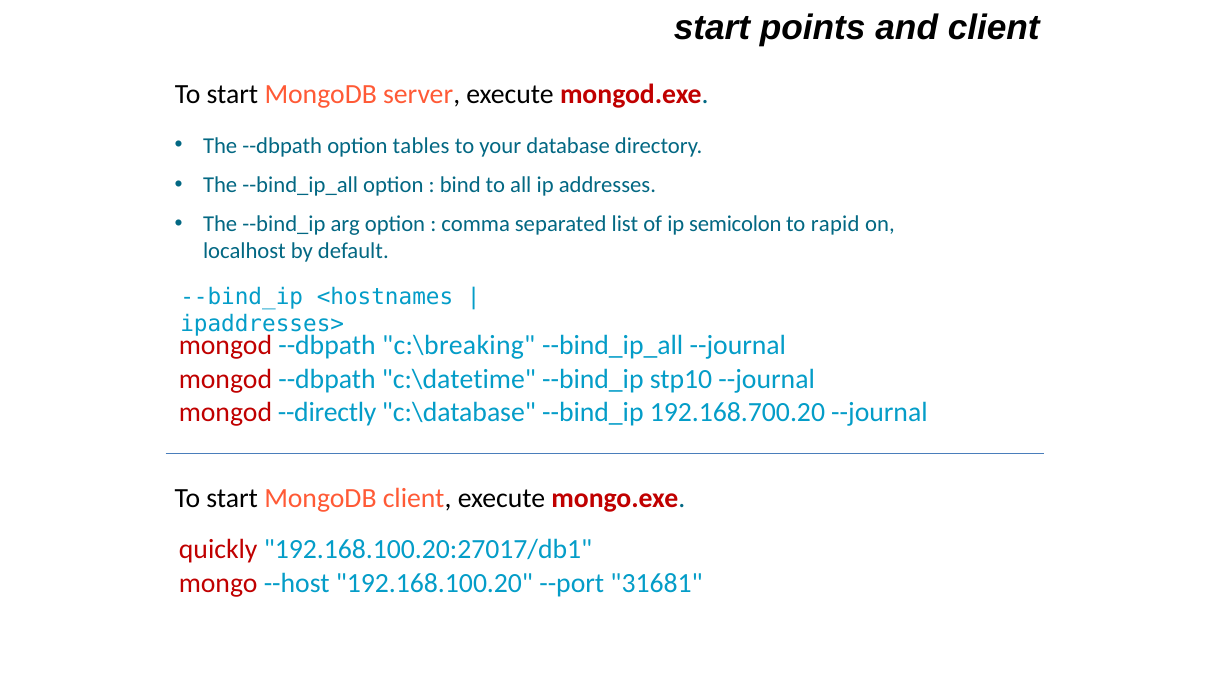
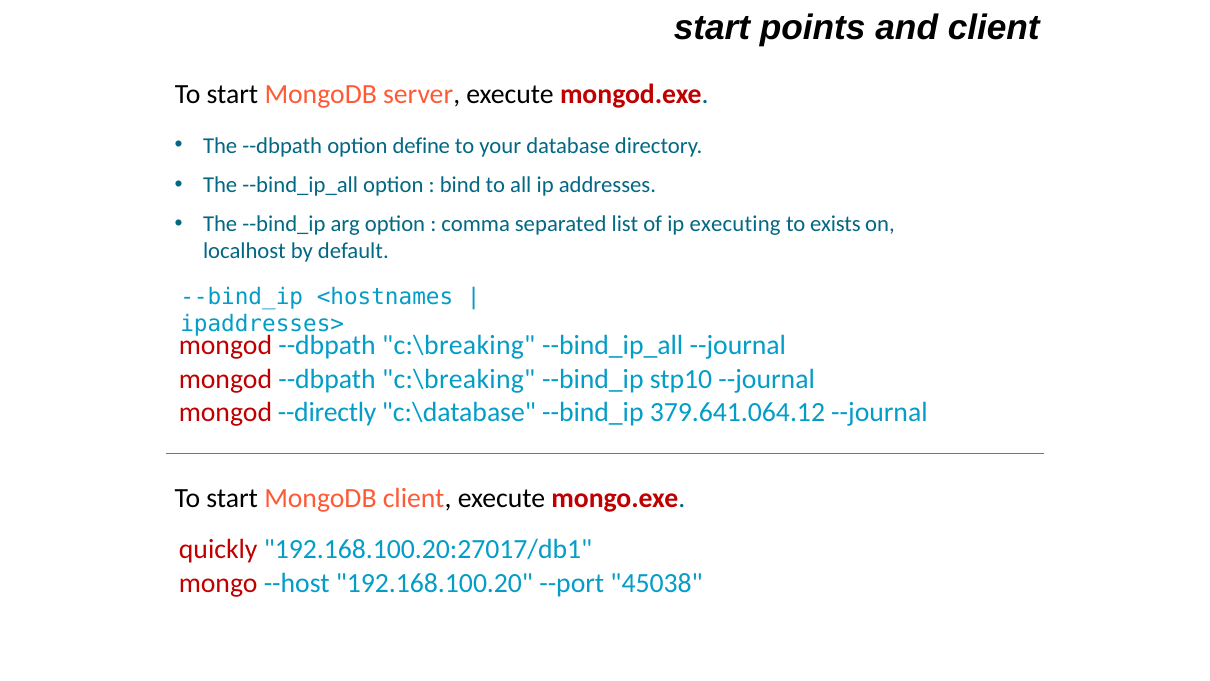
tables: tables -> define
semicolon: semicolon -> executing
rapid: rapid -> exists
c:\datetime at (459, 379): c:\datetime -> c:\breaking
192.168.700.20: 192.168.700.20 -> 379.641.064.12
31681: 31681 -> 45038
